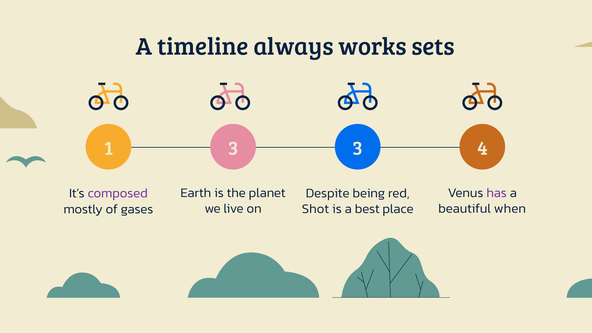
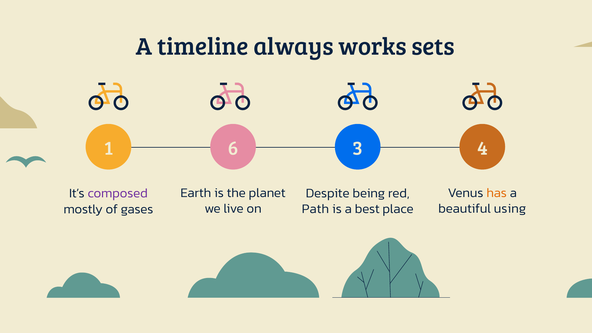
1 3: 3 -> 6
has colour: purple -> orange
when: when -> using
Shot: Shot -> Path
